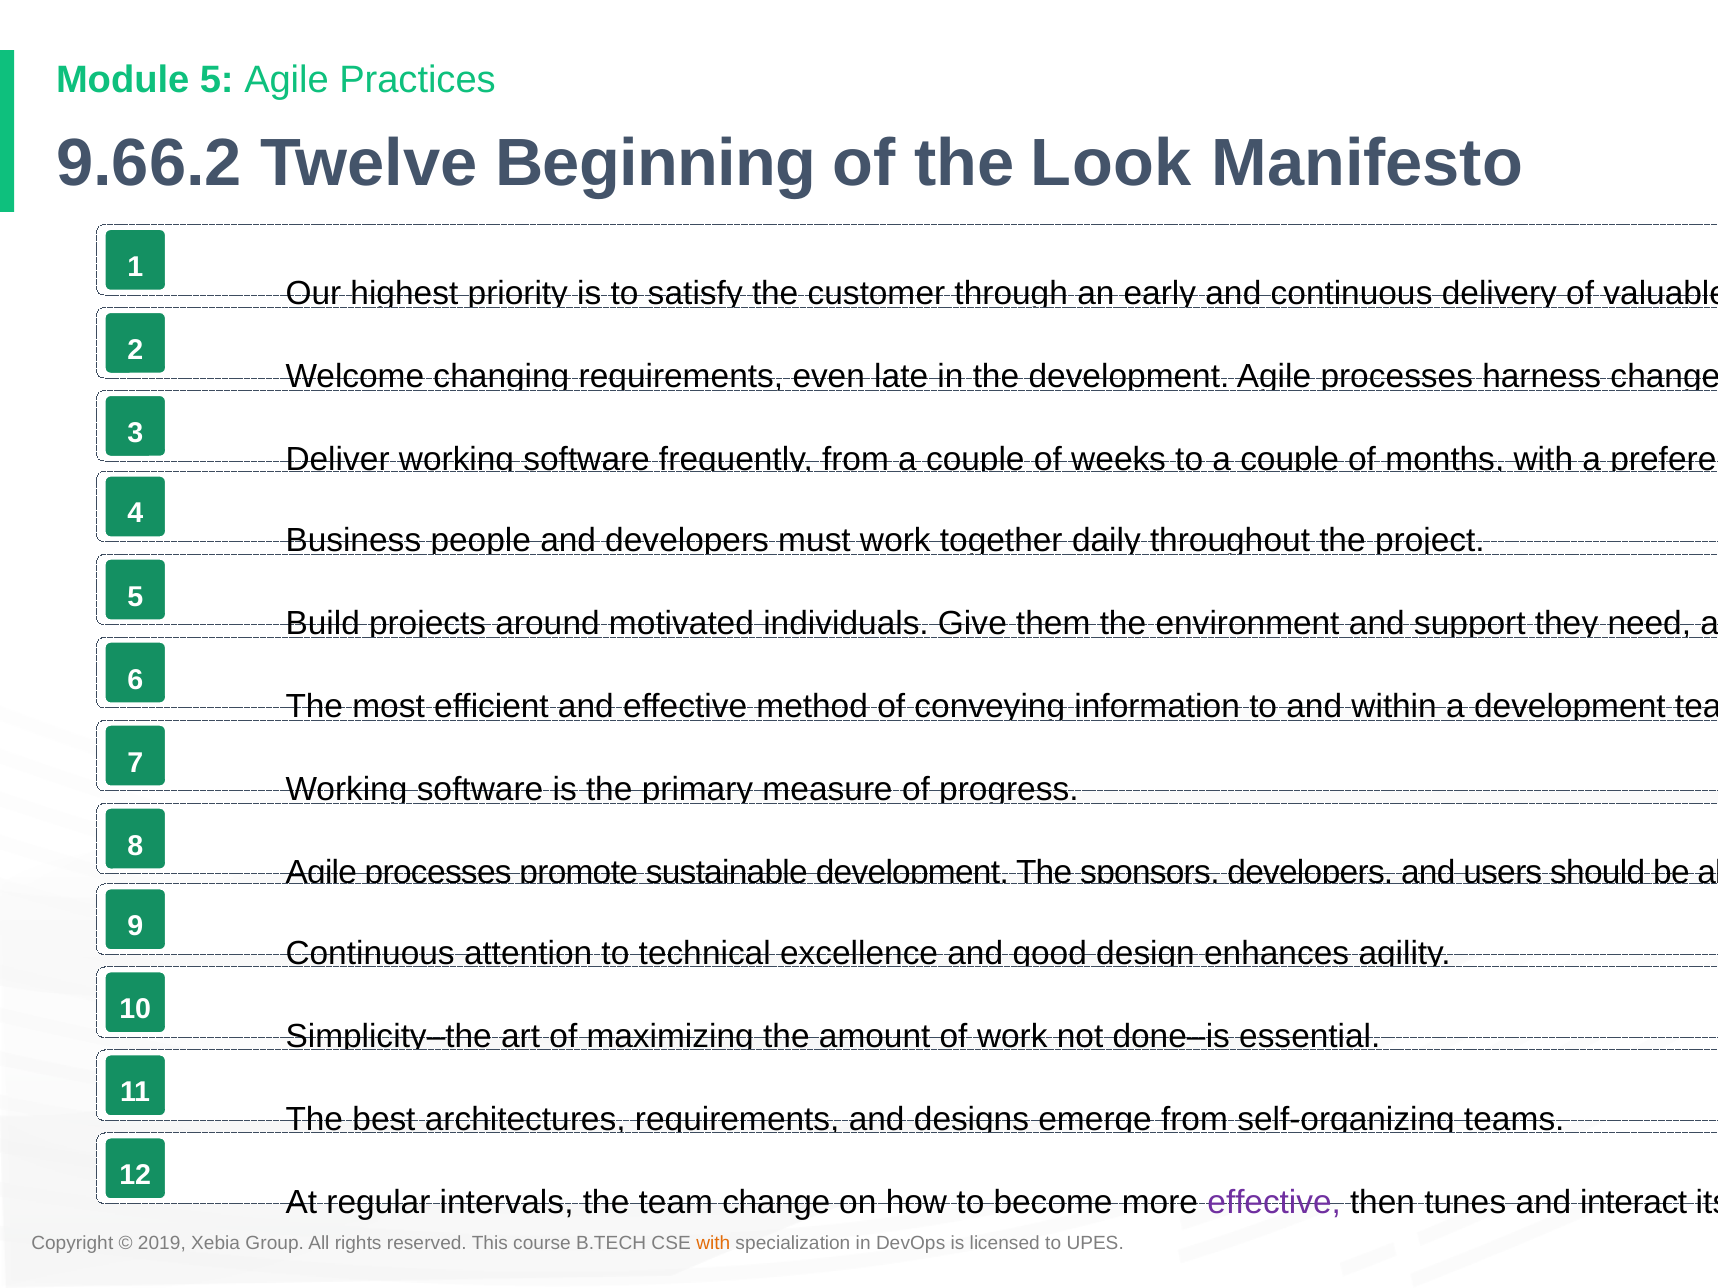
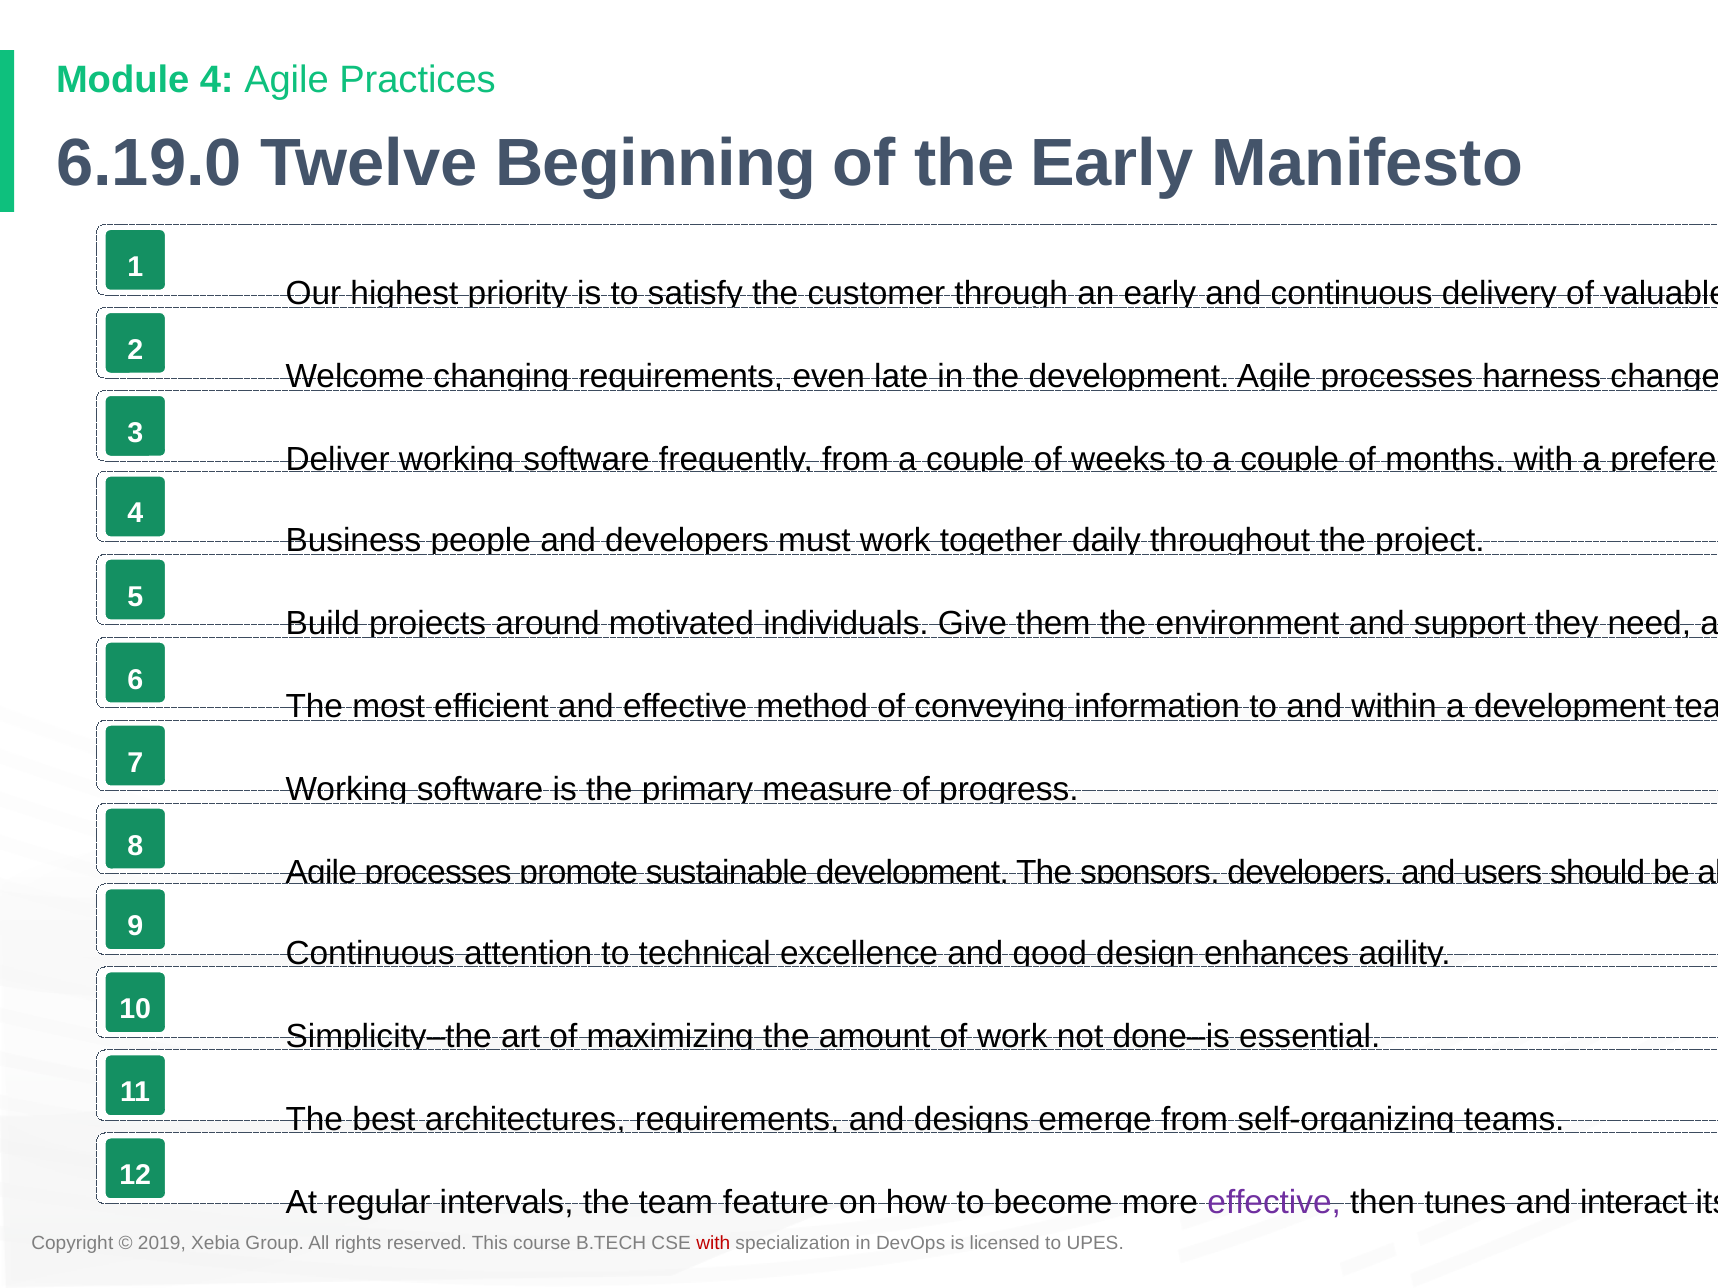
5 at (217, 80): 5 -> 4
9.66.2: 9.66.2 -> 6.19.0
the Look: Look -> Early
team change: change -> feature
with at (713, 1244) colour: orange -> red
